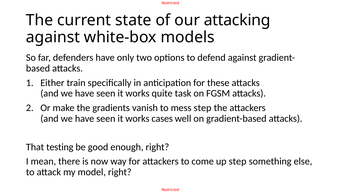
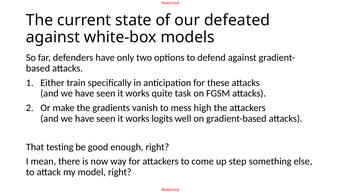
attacking: attacking -> defeated
mess step: step -> high
cases: cases -> logits
